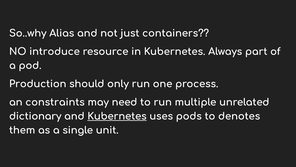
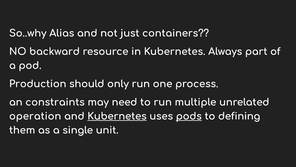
introduce: introduce -> backward
dictionary: dictionary -> operation
pods underline: none -> present
denotes: denotes -> defining
